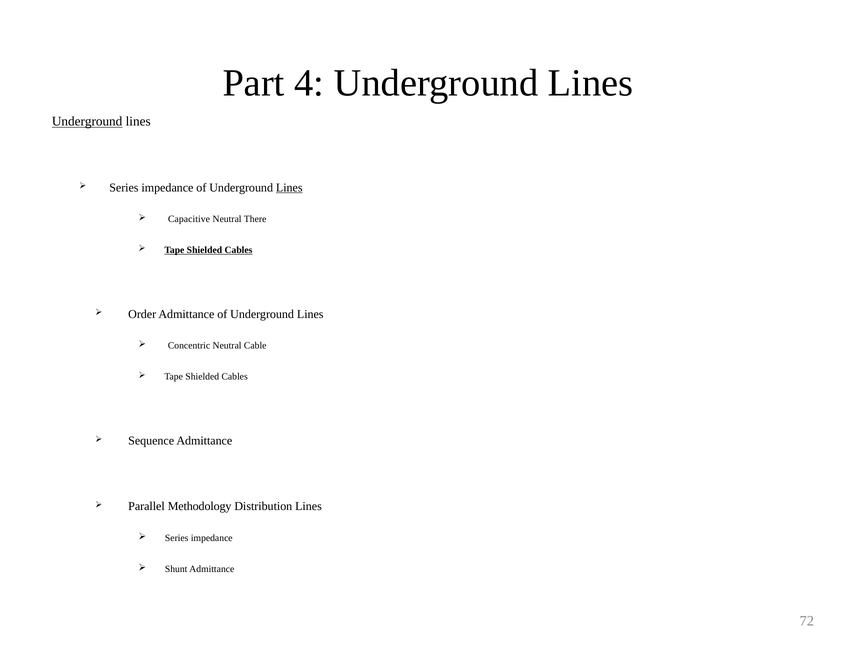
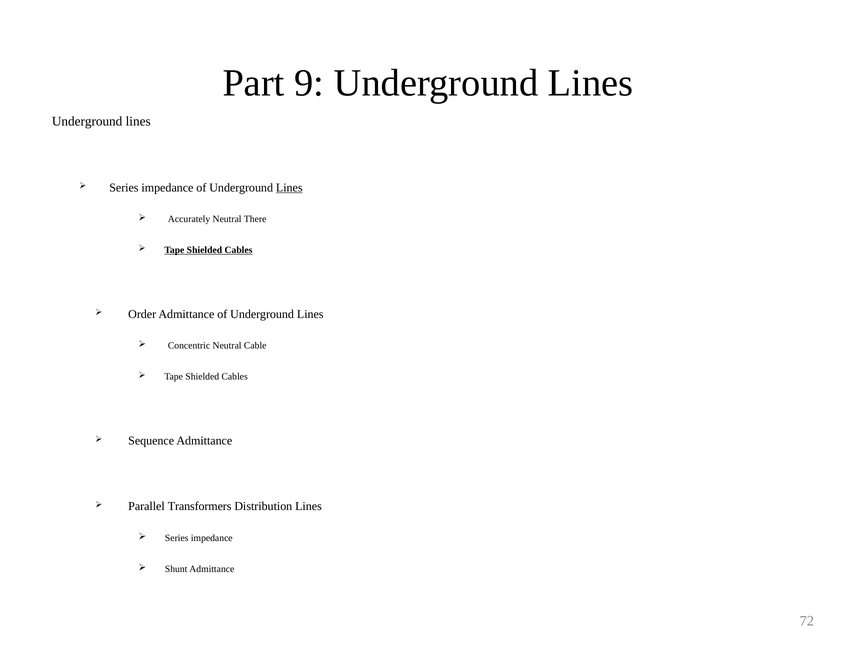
4: 4 -> 9
Underground at (87, 121) underline: present -> none
Capacitive: Capacitive -> Accurately
Methodology: Methodology -> Transformers
